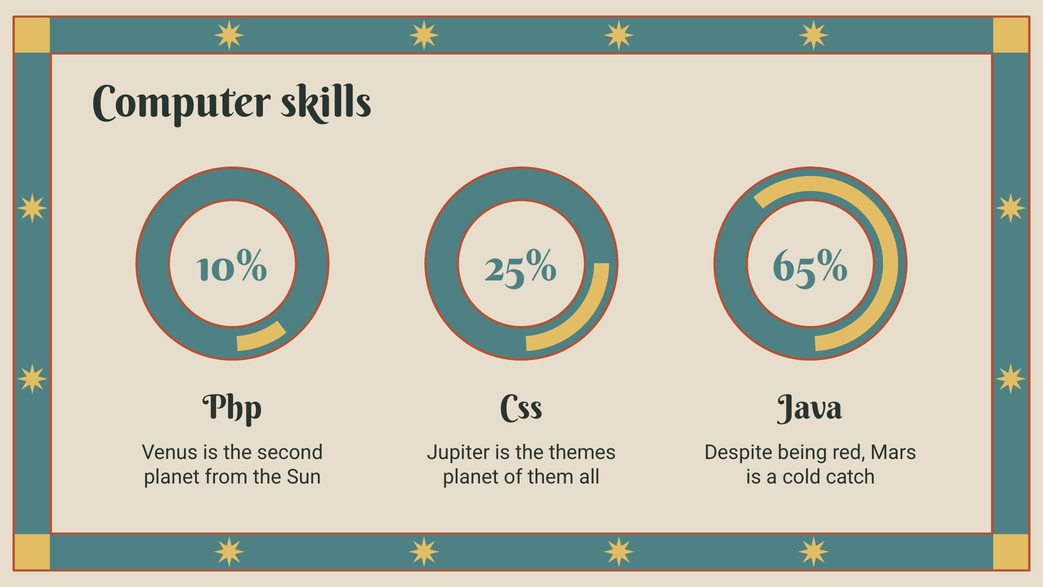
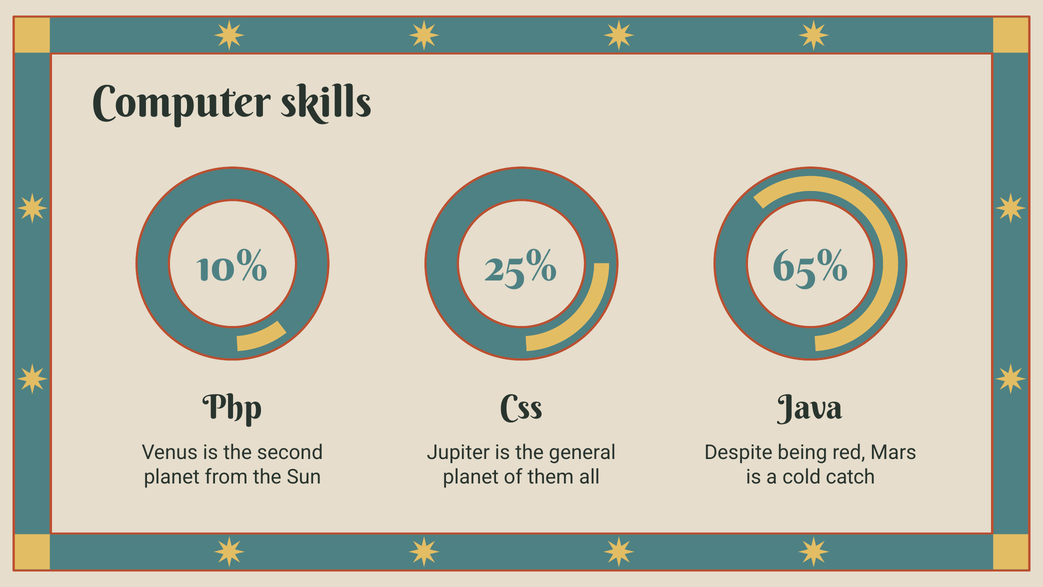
themes: themes -> general
